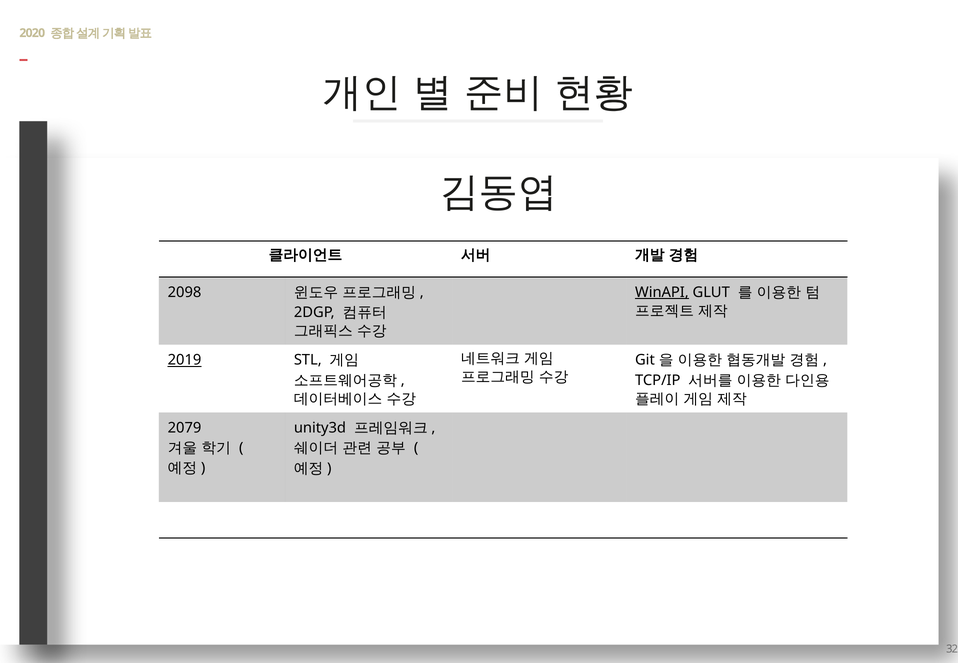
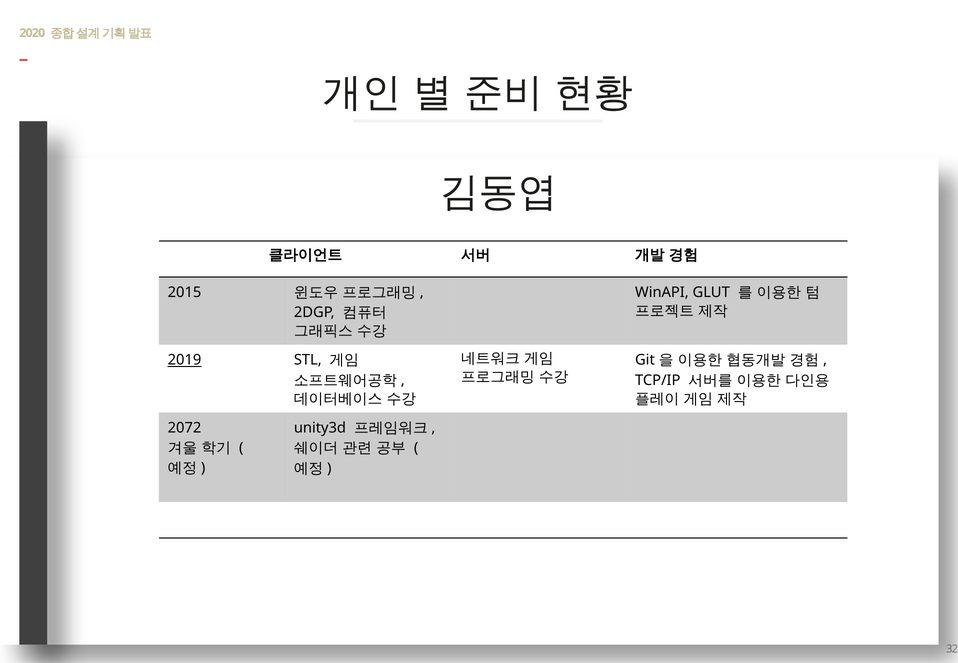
2098: 2098 -> 2015
WinAPI underline: present -> none
2079: 2079 -> 2072
